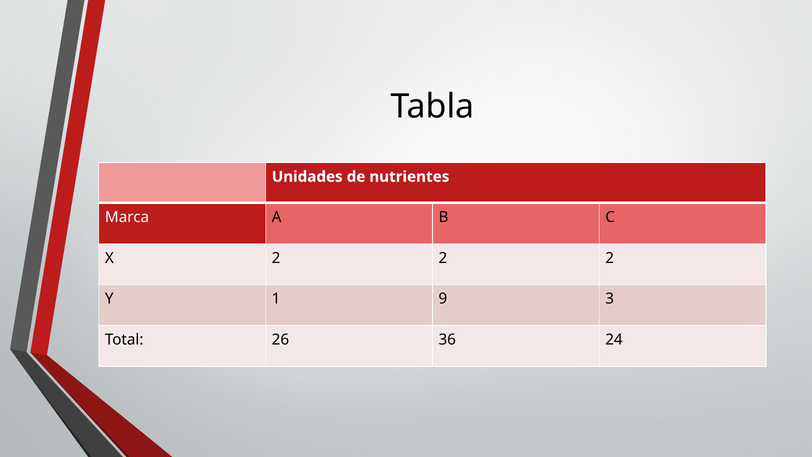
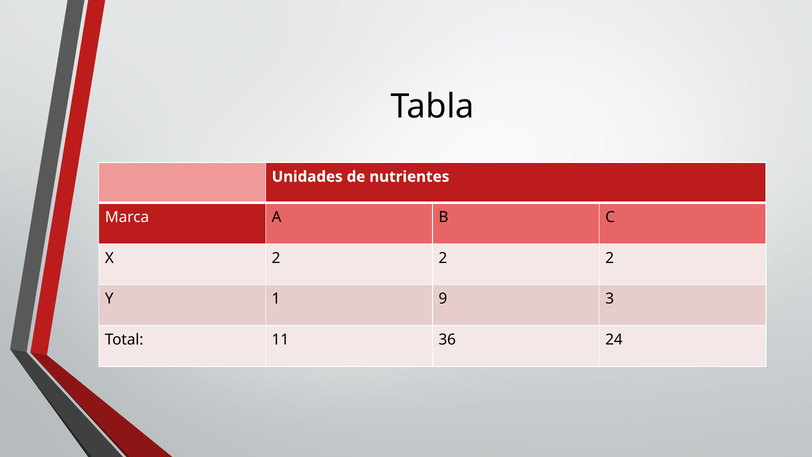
26: 26 -> 11
